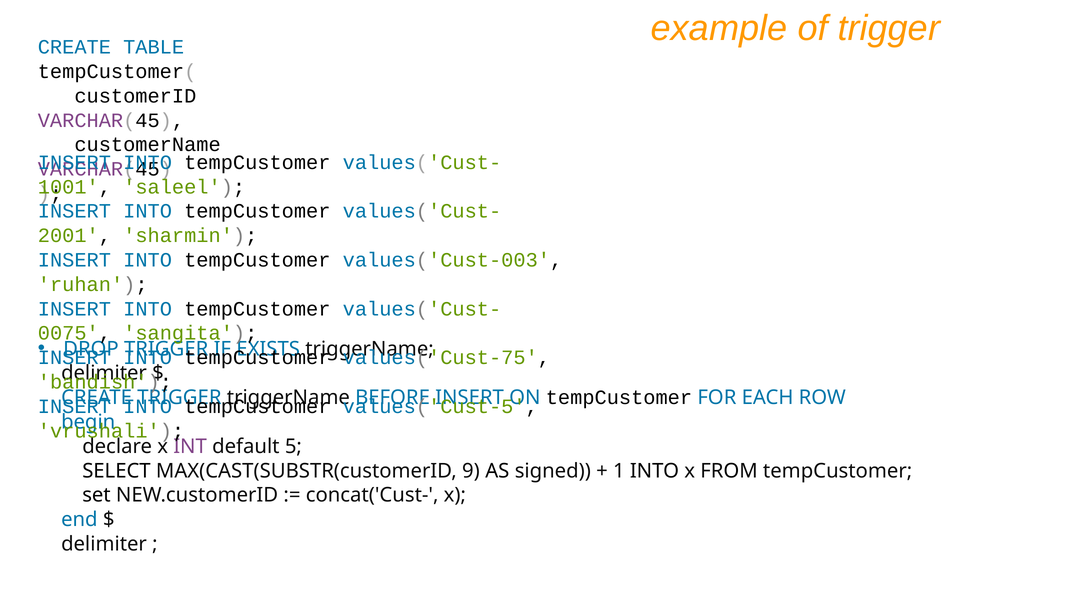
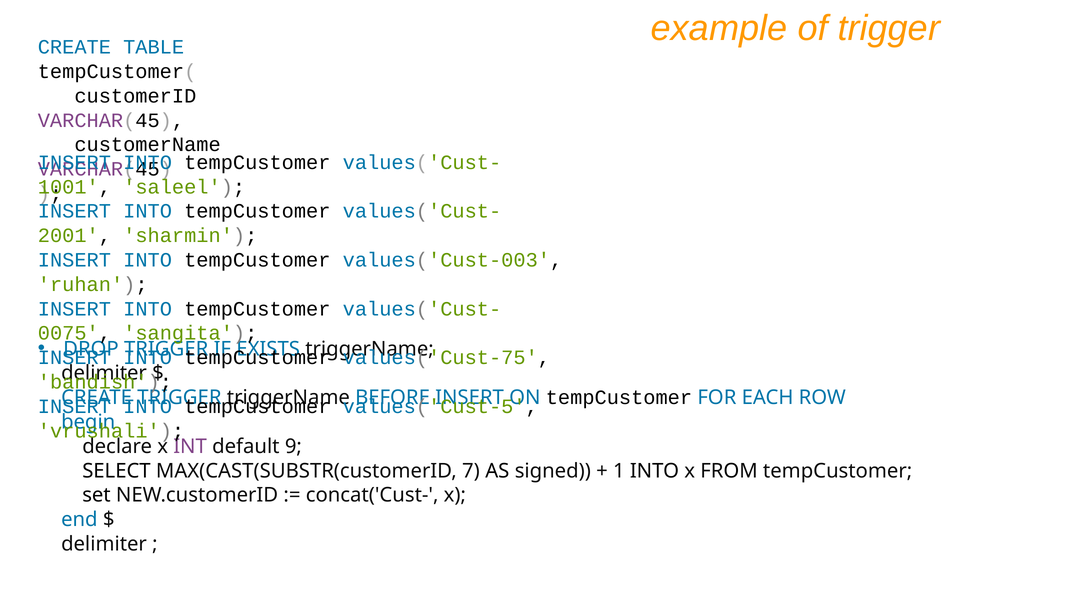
5: 5 -> 9
9: 9 -> 7
